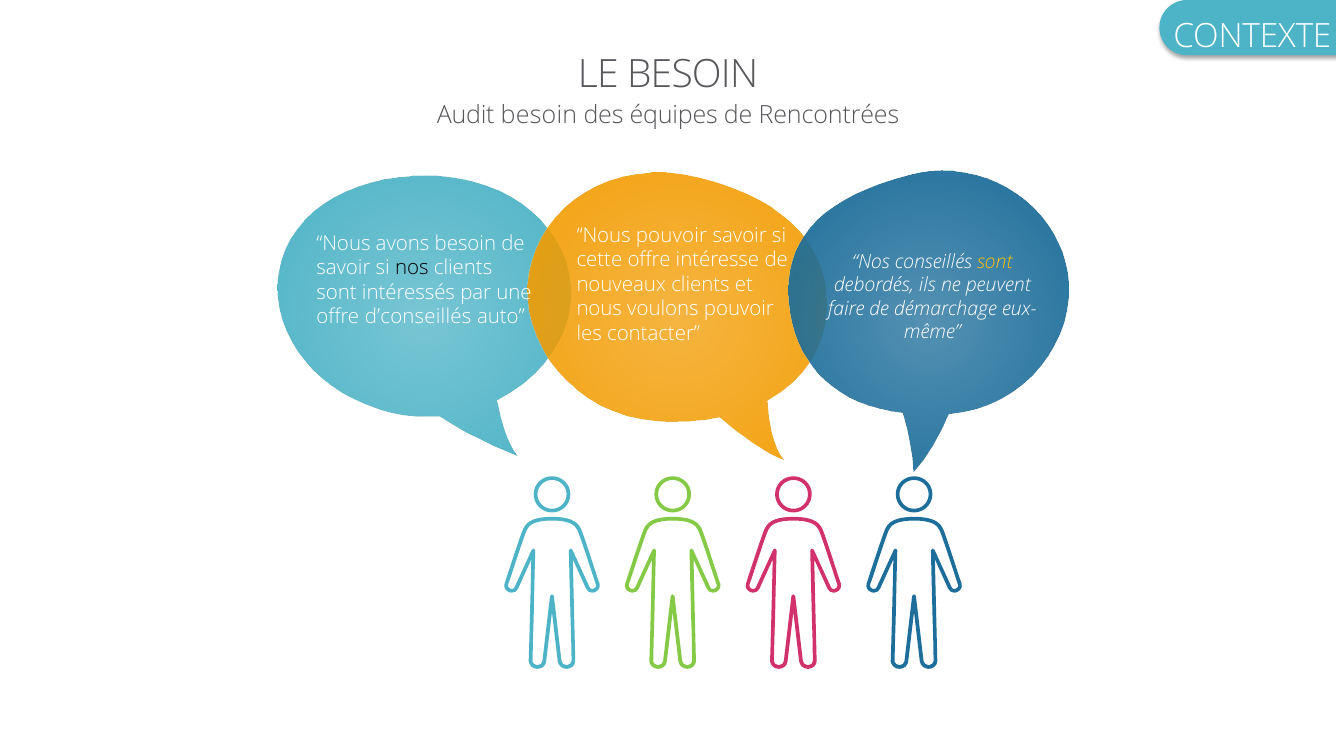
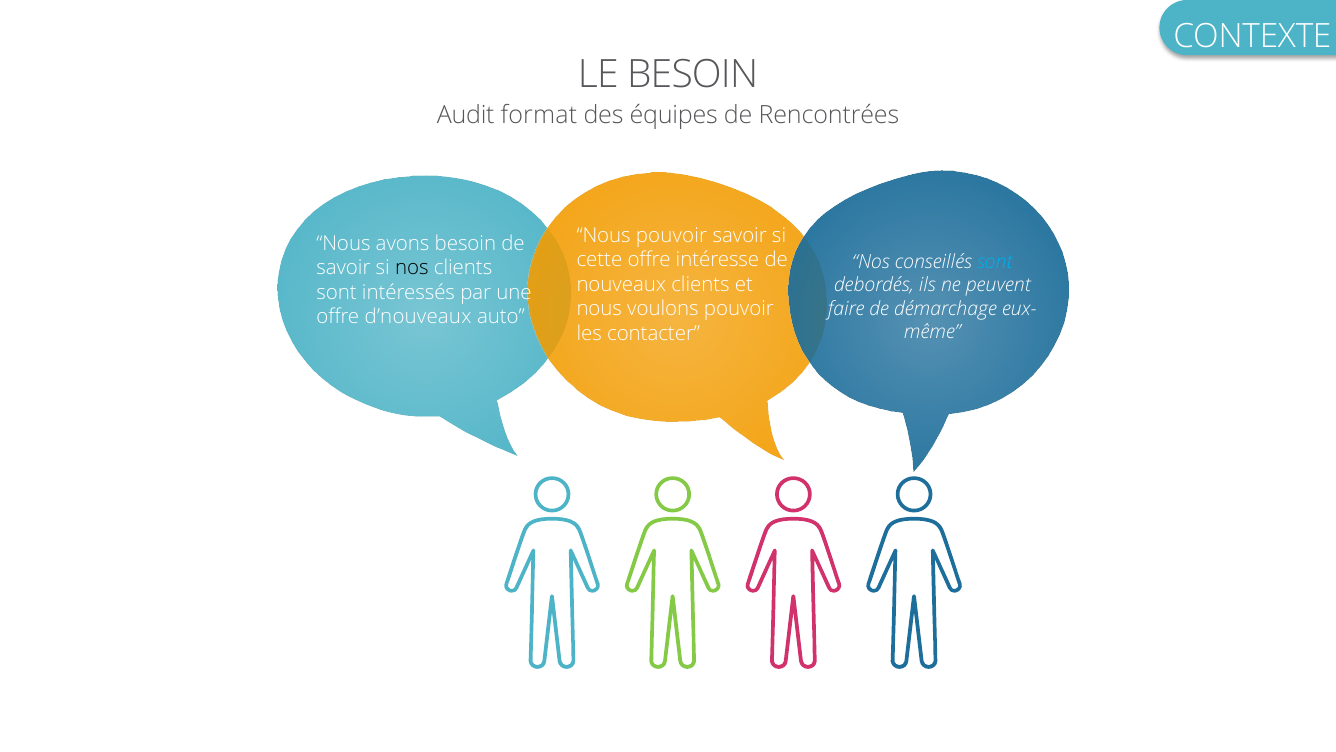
Audit besoin: besoin -> format
sont at (995, 262) colour: yellow -> light blue
d’conseillés: d’conseillés -> d’nouveaux
